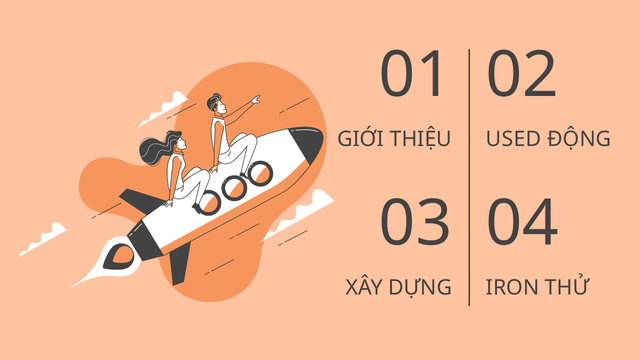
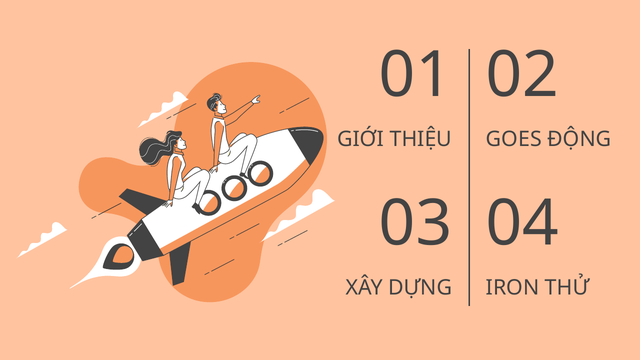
USED: USED -> GOES
